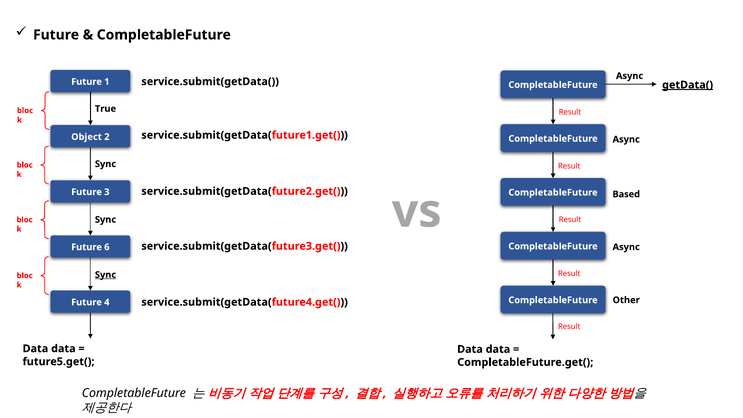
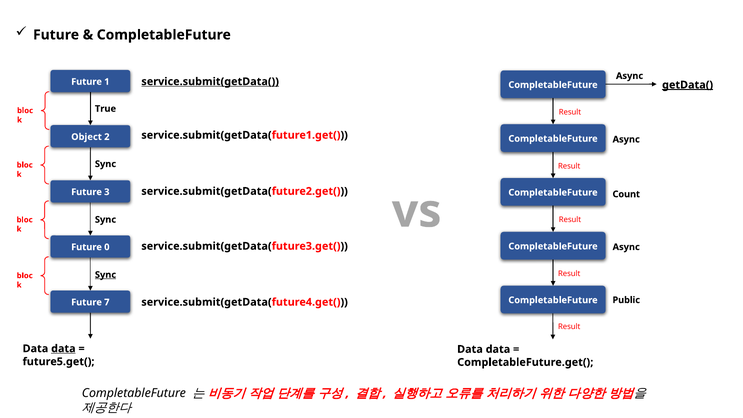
service.submit(getData( underline: none -> present
Based: Based -> Count
6: 6 -> 0
Other: Other -> Public
4: 4 -> 7
data at (63, 349) underline: none -> present
